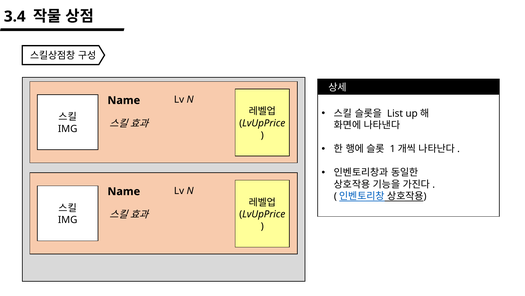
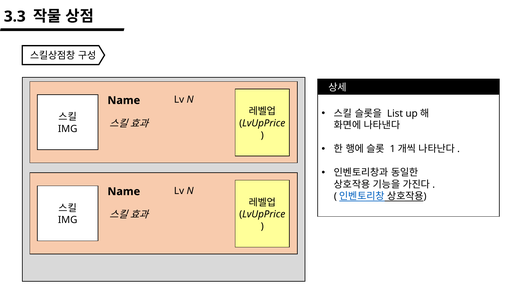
3.4: 3.4 -> 3.3
